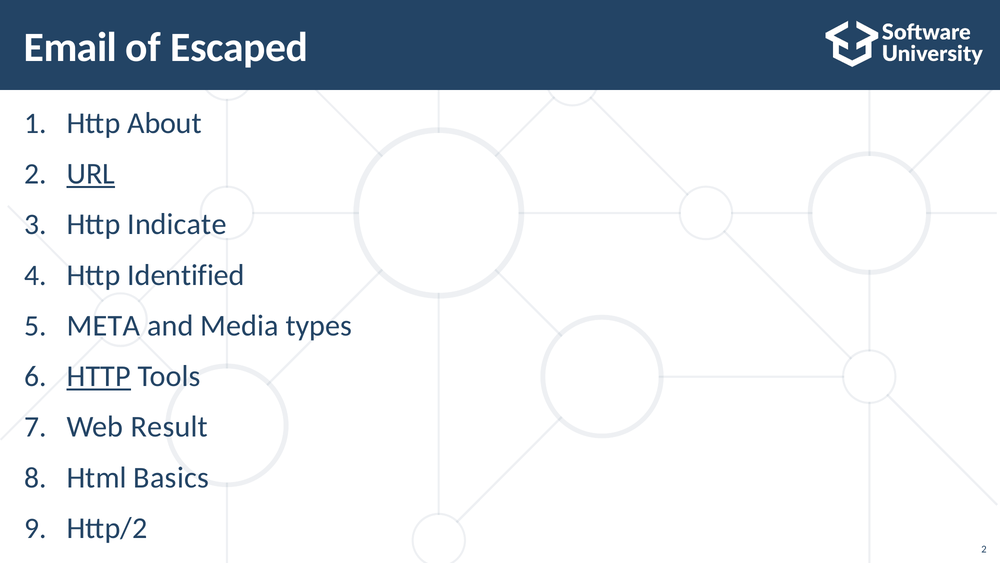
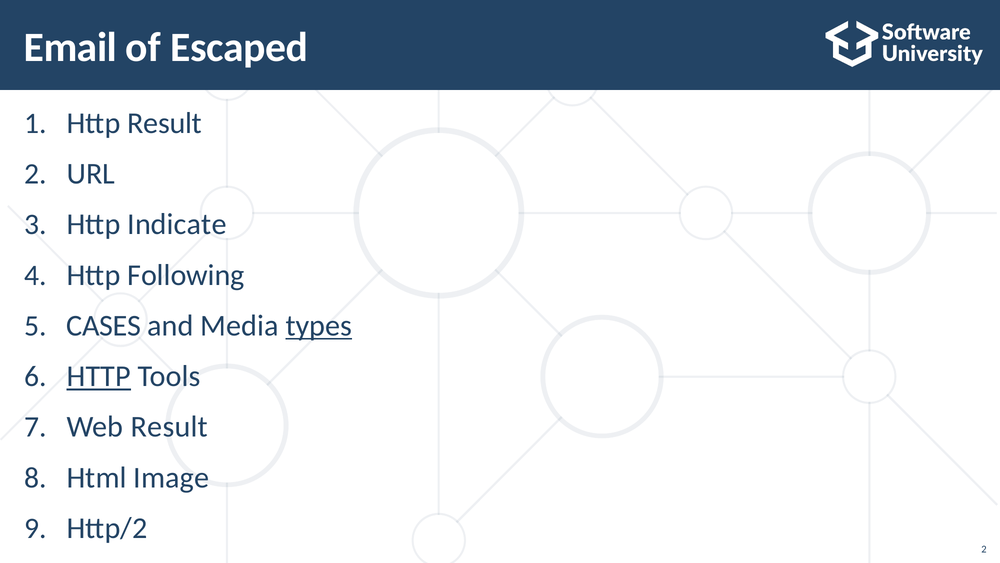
Http About: About -> Result
URL underline: present -> none
Identified: Identified -> Following
META: META -> CASES
types underline: none -> present
Basics: Basics -> Image
